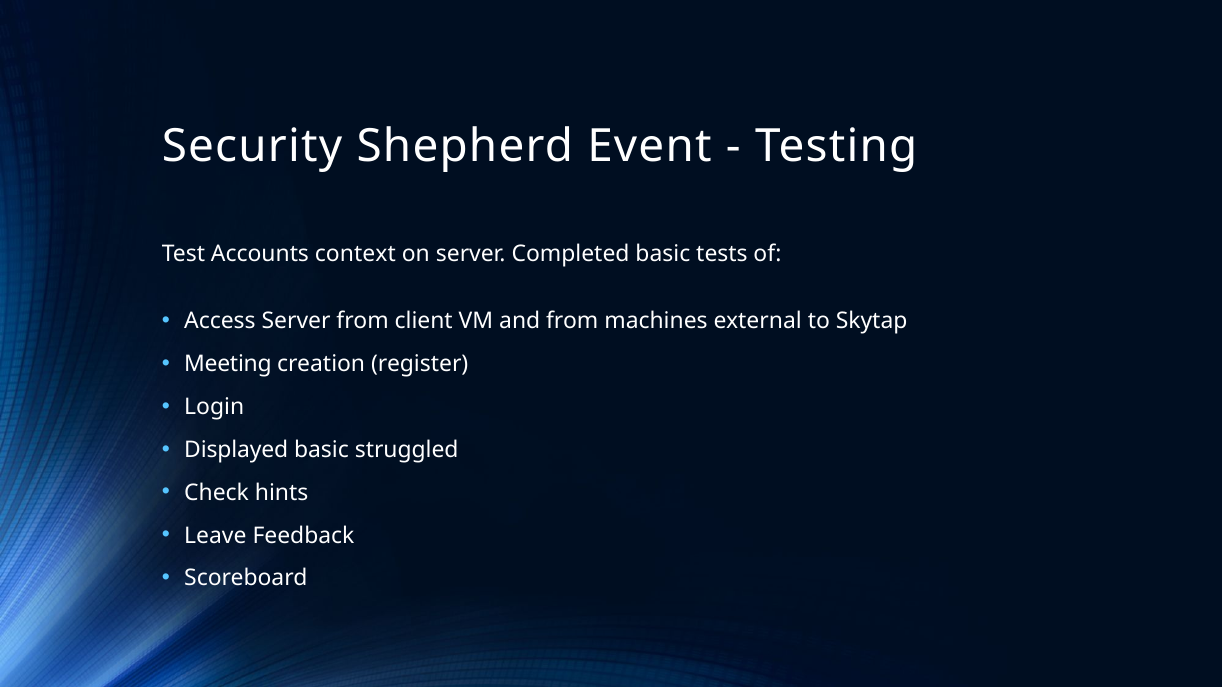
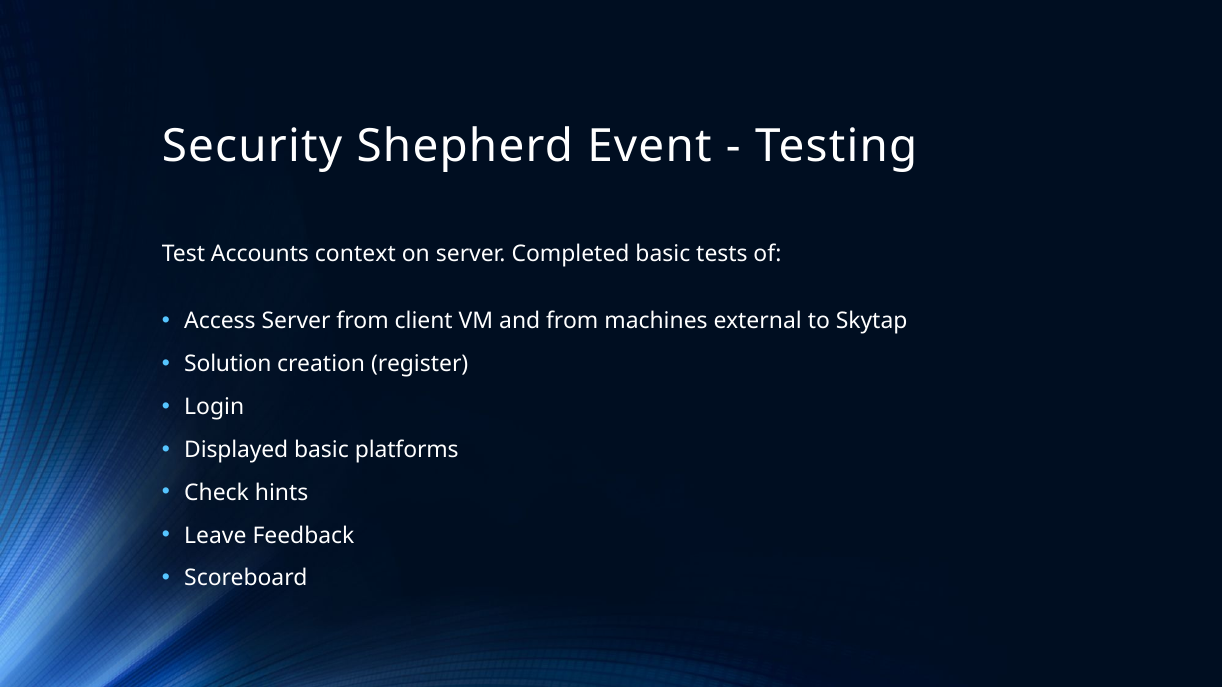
Meeting: Meeting -> Solution
struggled: struggled -> platforms
